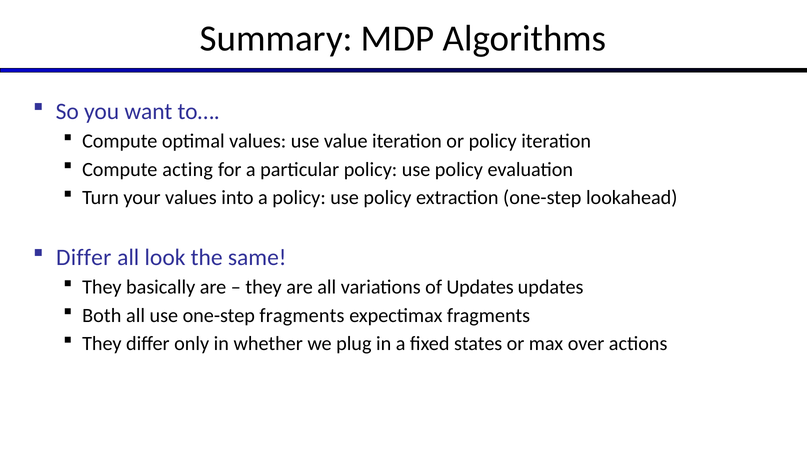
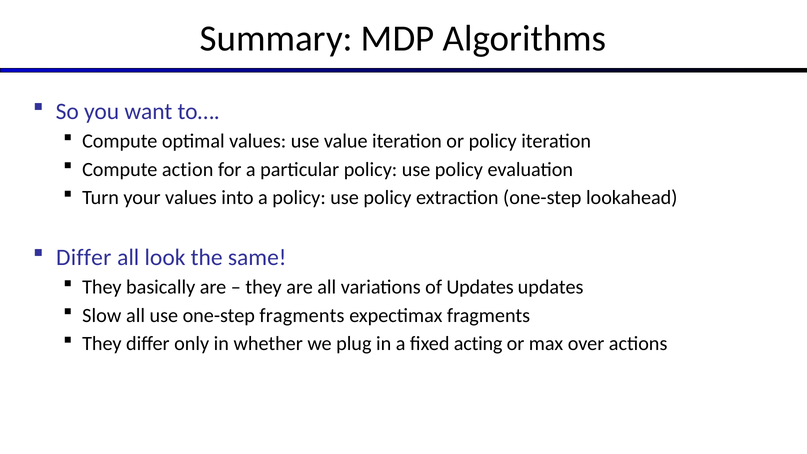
acting: acting -> action
Both: Both -> Slow
states: states -> acting
